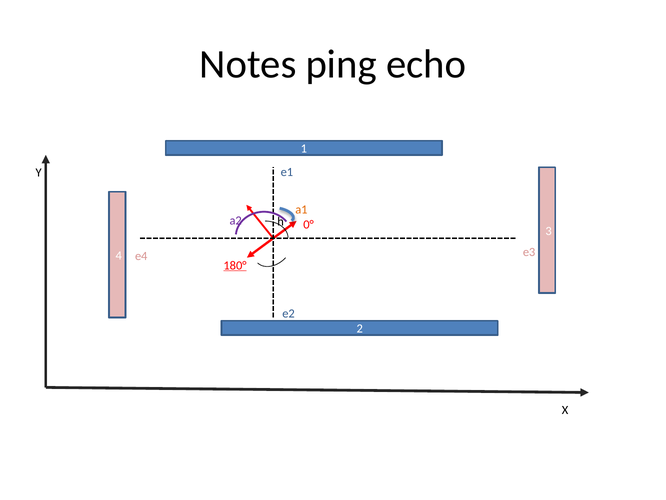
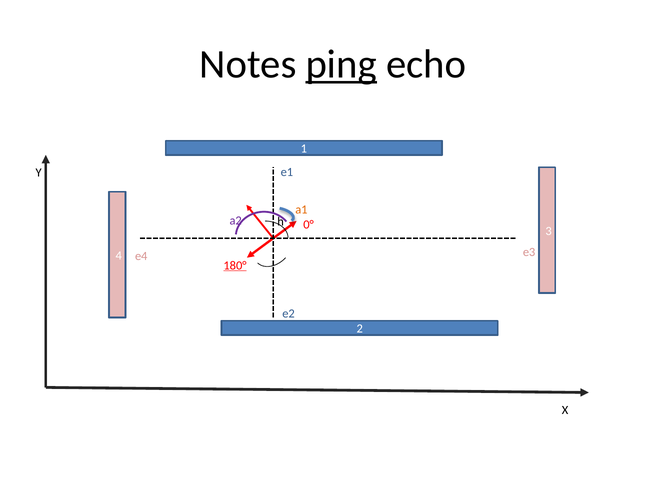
ping underline: none -> present
